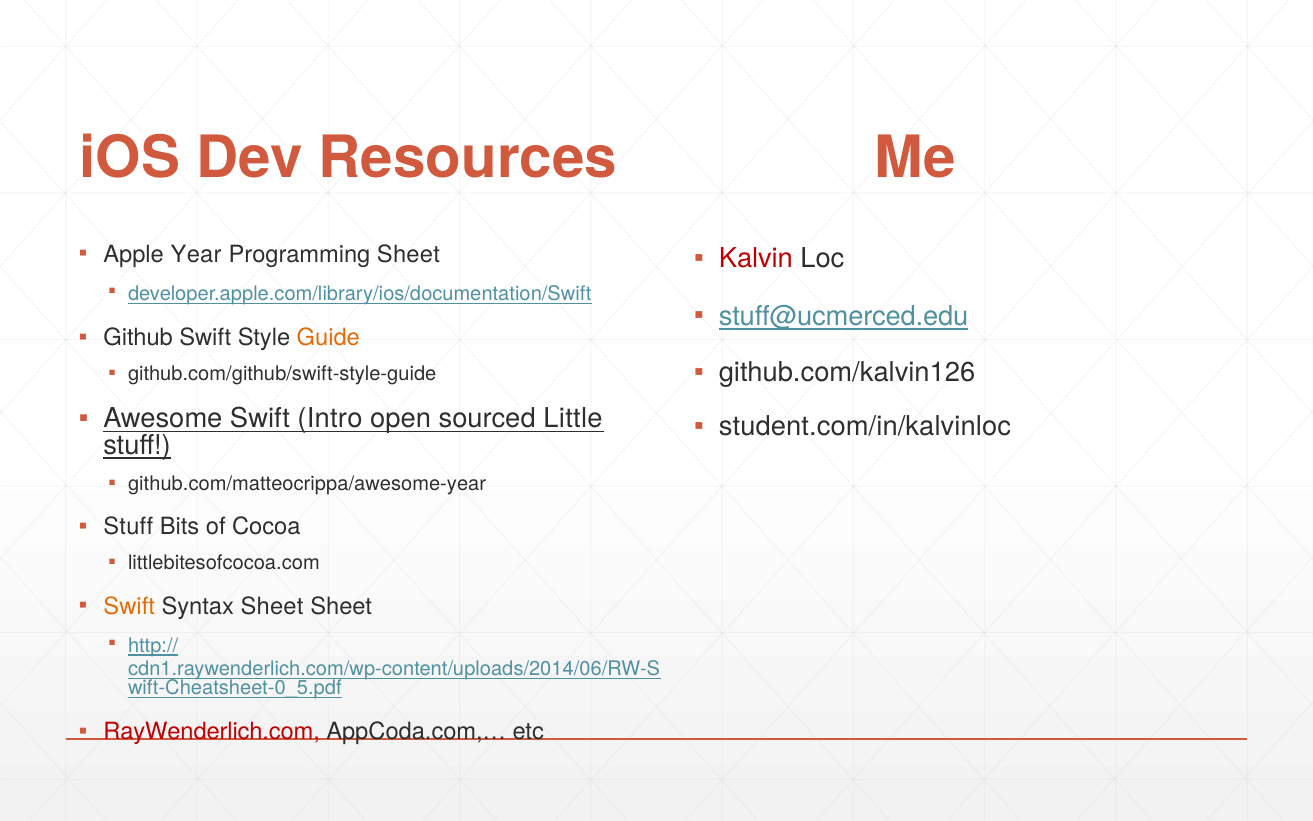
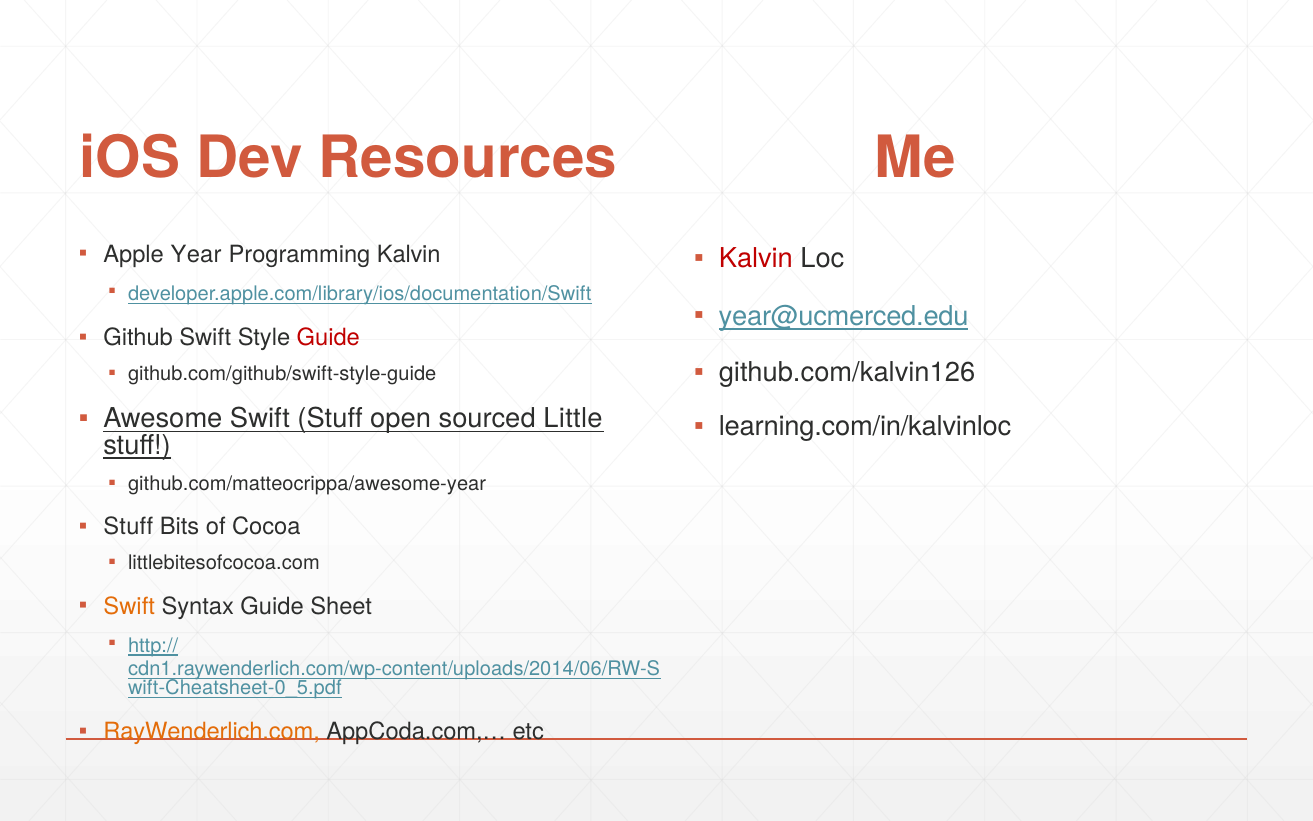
Programming Sheet: Sheet -> Kalvin
stuff@ucmerced.edu: stuff@ucmerced.edu -> year@ucmerced.edu
Guide at (328, 338) colour: orange -> red
Swift Intro: Intro -> Stuff
student.com/in/kalvinloc: student.com/in/kalvinloc -> learning.com/in/kalvinloc
Syntax Sheet: Sheet -> Guide
RayWenderlich.com colour: red -> orange
